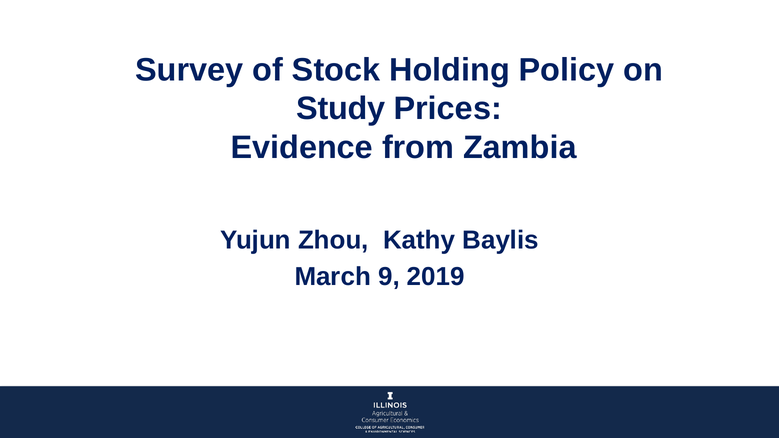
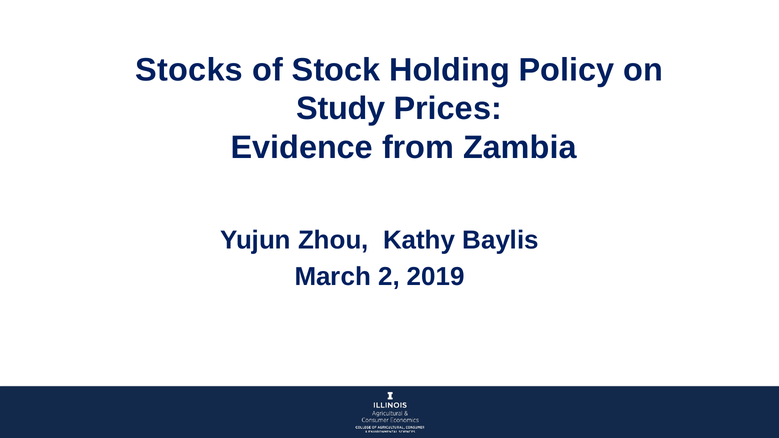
Survey: Survey -> Stocks
9: 9 -> 2
